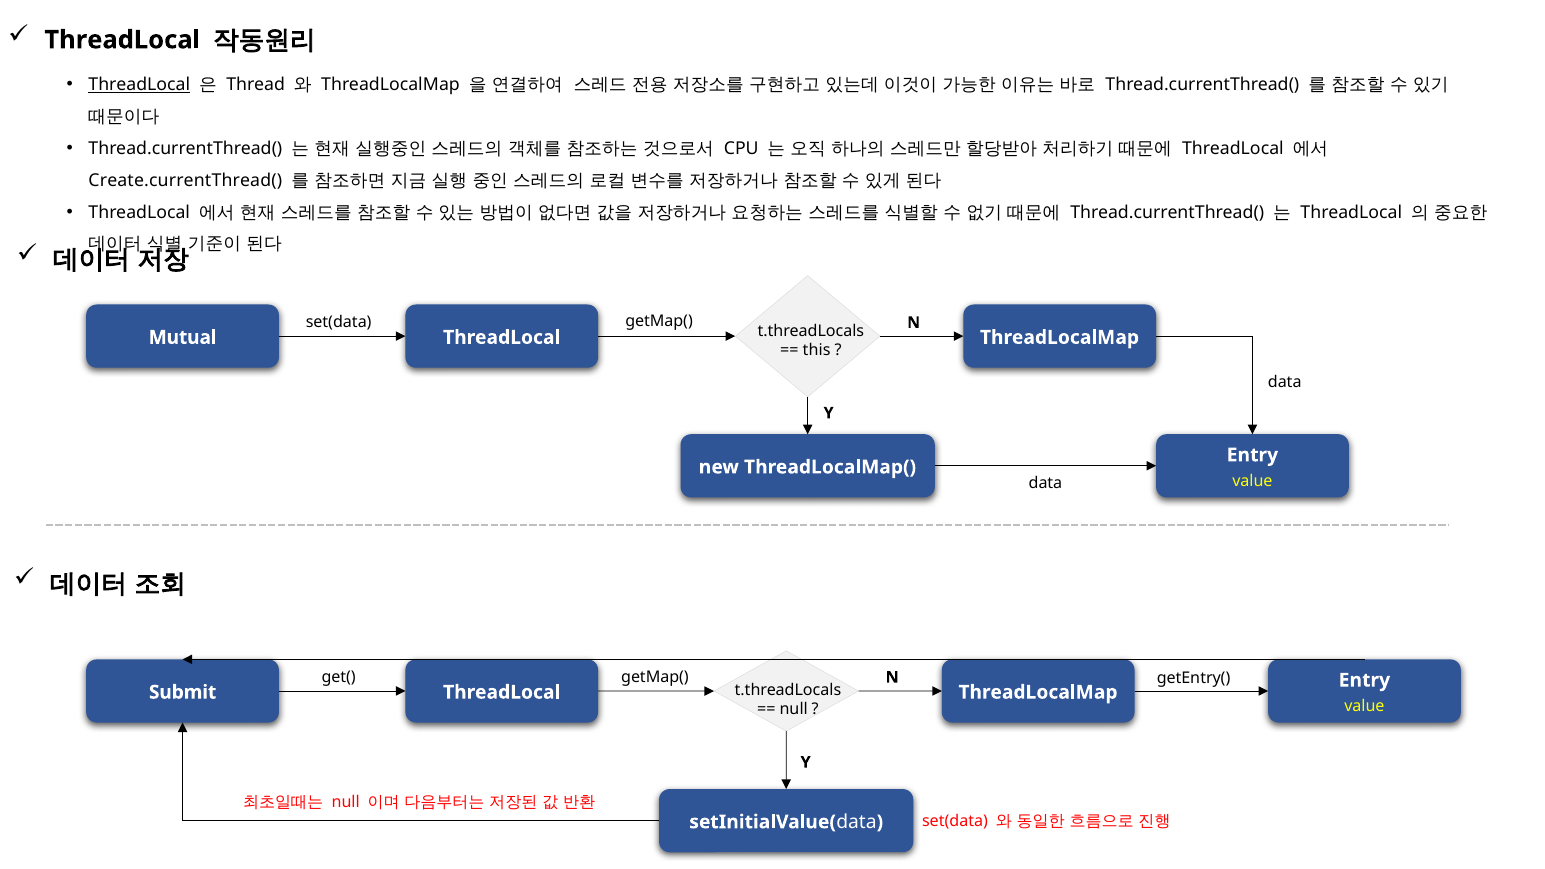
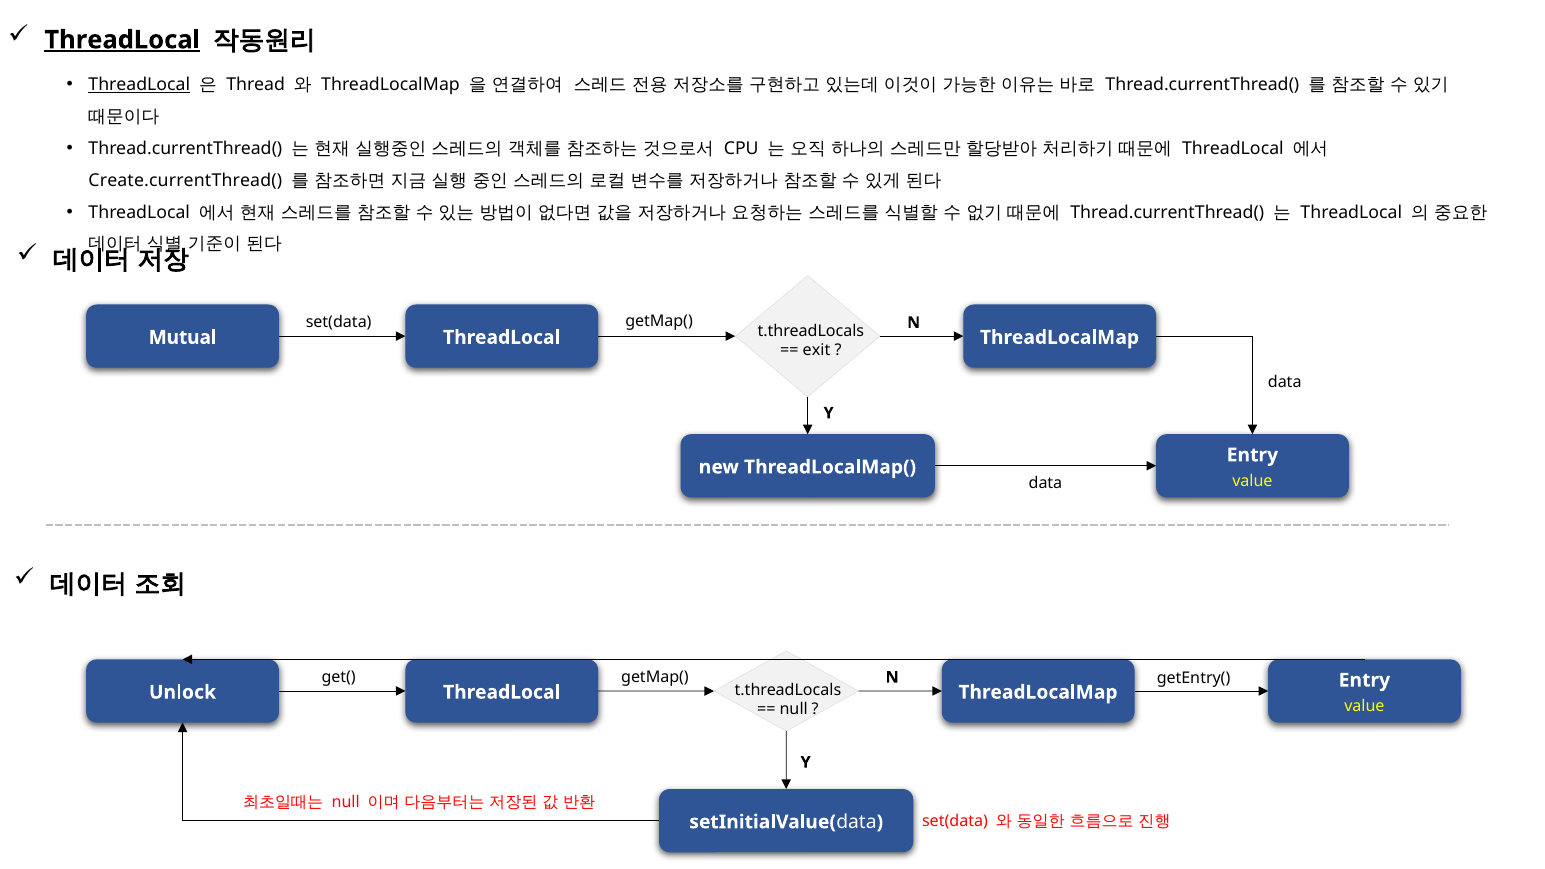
ThreadLocal at (122, 40) underline: none -> present
this: this -> exit
Submit: Submit -> Unlock
